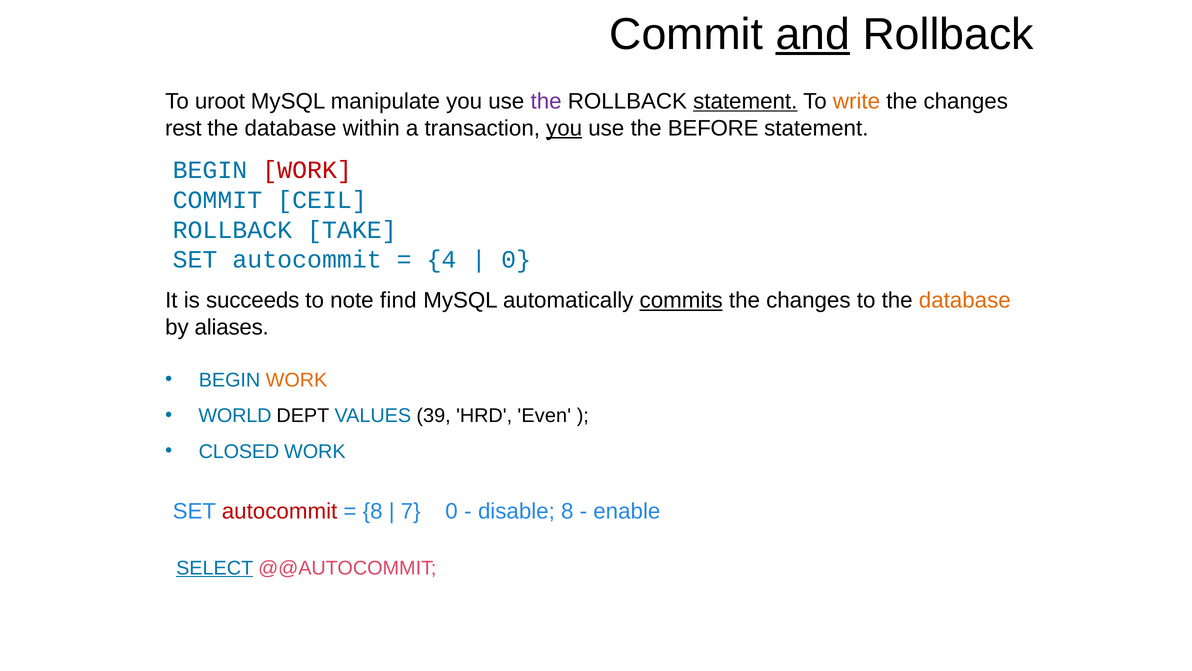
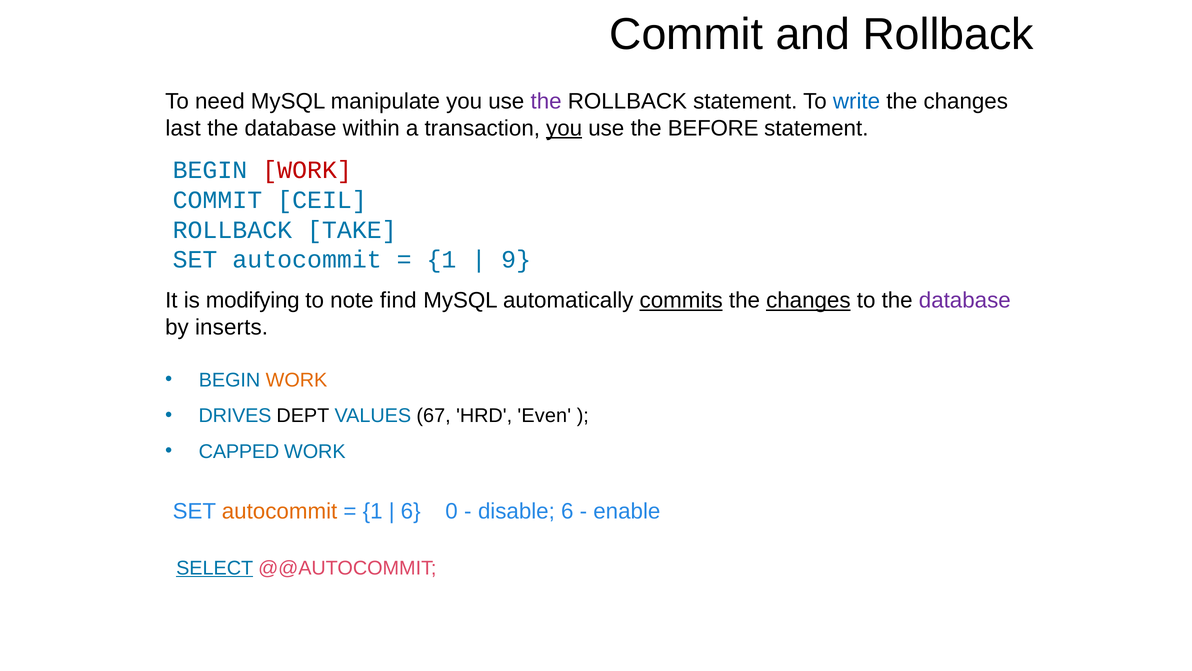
and underline: present -> none
uroot: uroot -> need
statement at (745, 101) underline: present -> none
write colour: orange -> blue
rest: rest -> last
4 at (441, 259): 4 -> 1
0 at (516, 259): 0 -> 9
succeeds: succeeds -> modifying
changes at (808, 300) underline: none -> present
database at (965, 300) colour: orange -> purple
aliases: aliases -> inserts
WORLD: WORLD -> DRIVES
39: 39 -> 67
CLOSED: CLOSED -> CAPPED
autocommit at (280, 511) colour: red -> orange
8 at (373, 511): 8 -> 1
7 at (411, 511): 7 -> 6
disable 8: 8 -> 6
